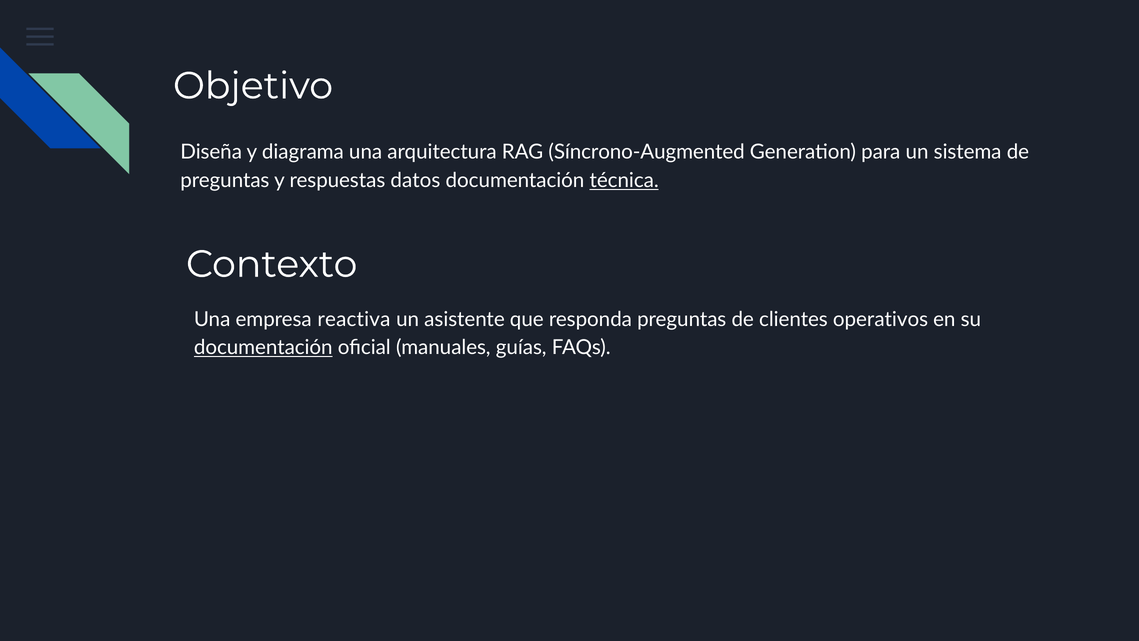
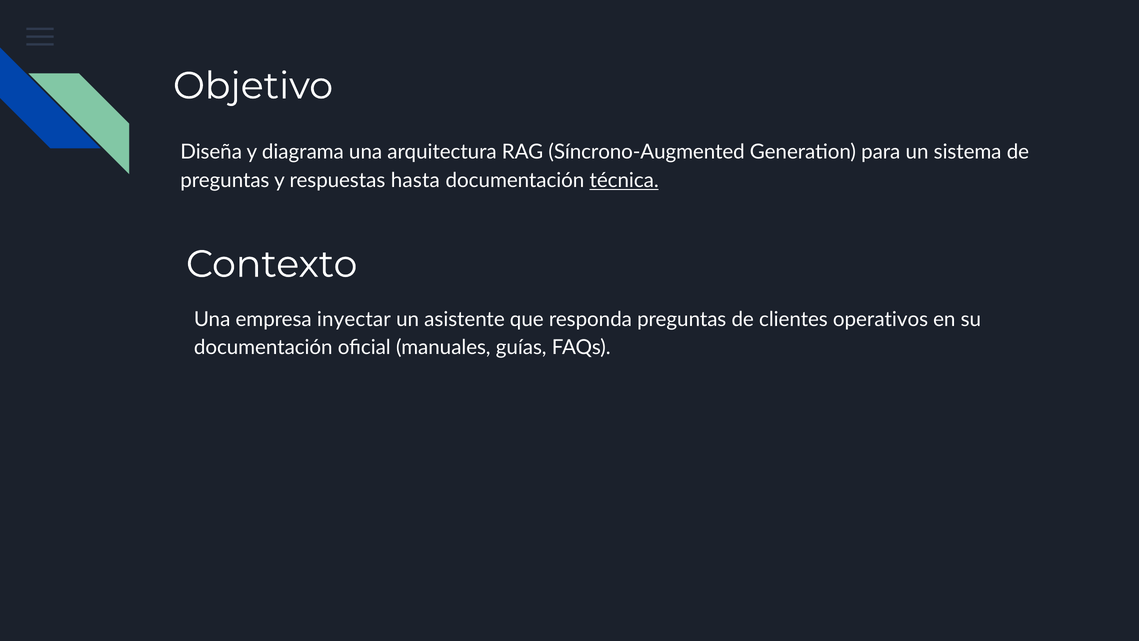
datos: datos -> hasta
reactiva: reactiva -> inyectar
documentación at (263, 348) underline: present -> none
